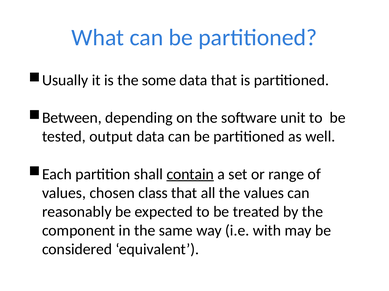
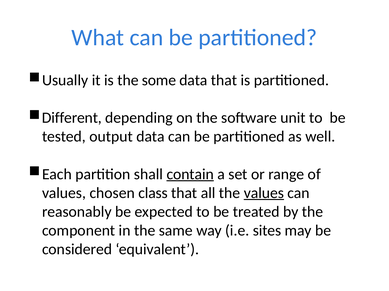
Between: Between -> Different
values at (264, 193) underline: none -> present
with: with -> sites
